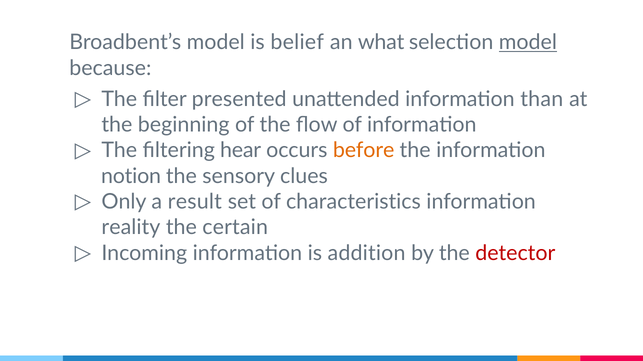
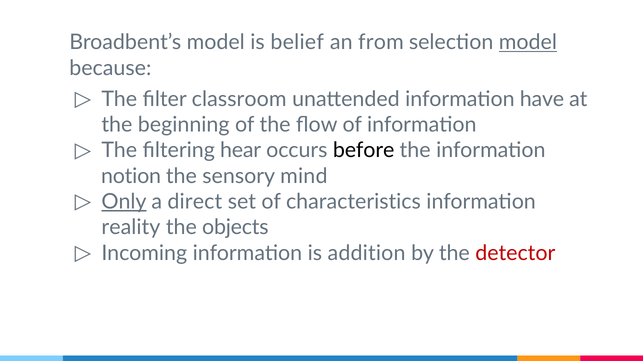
what: what -> from
presented: presented -> classroom
than: than -> have
before colour: orange -> black
clues: clues -> mind
Only underline: none -> present
result: result -> direct
certain: certain -> objects
